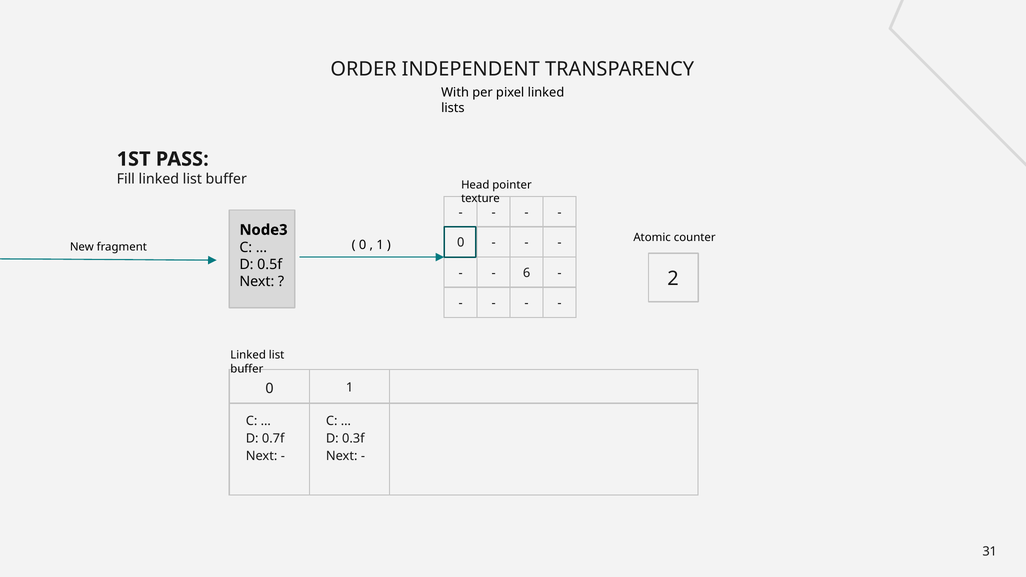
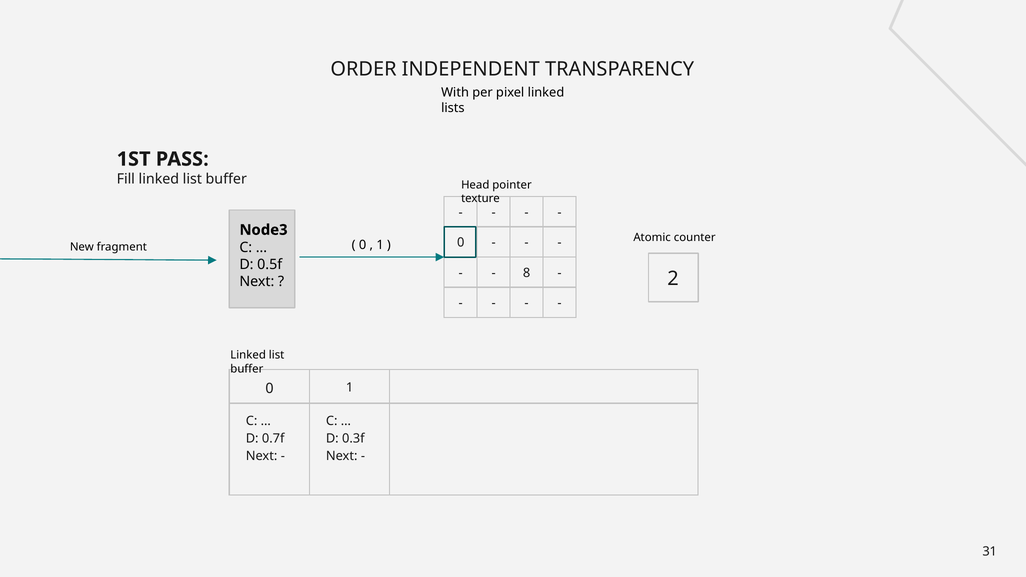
6: 6 -> 8
